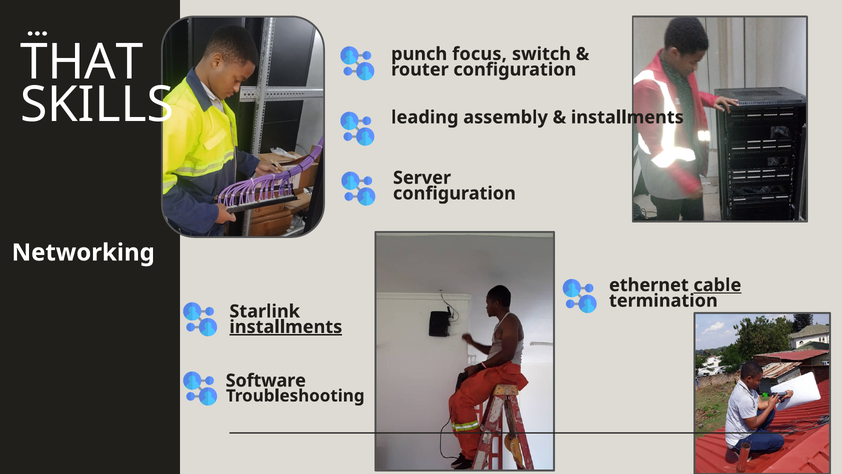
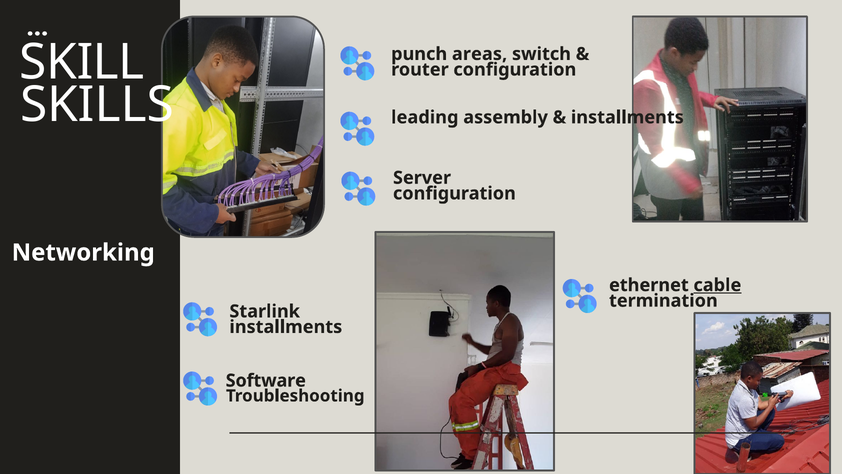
THAT: THAT -> SKILL
focus: focus -> areas
installments at (286, 327) underline: present -> none
